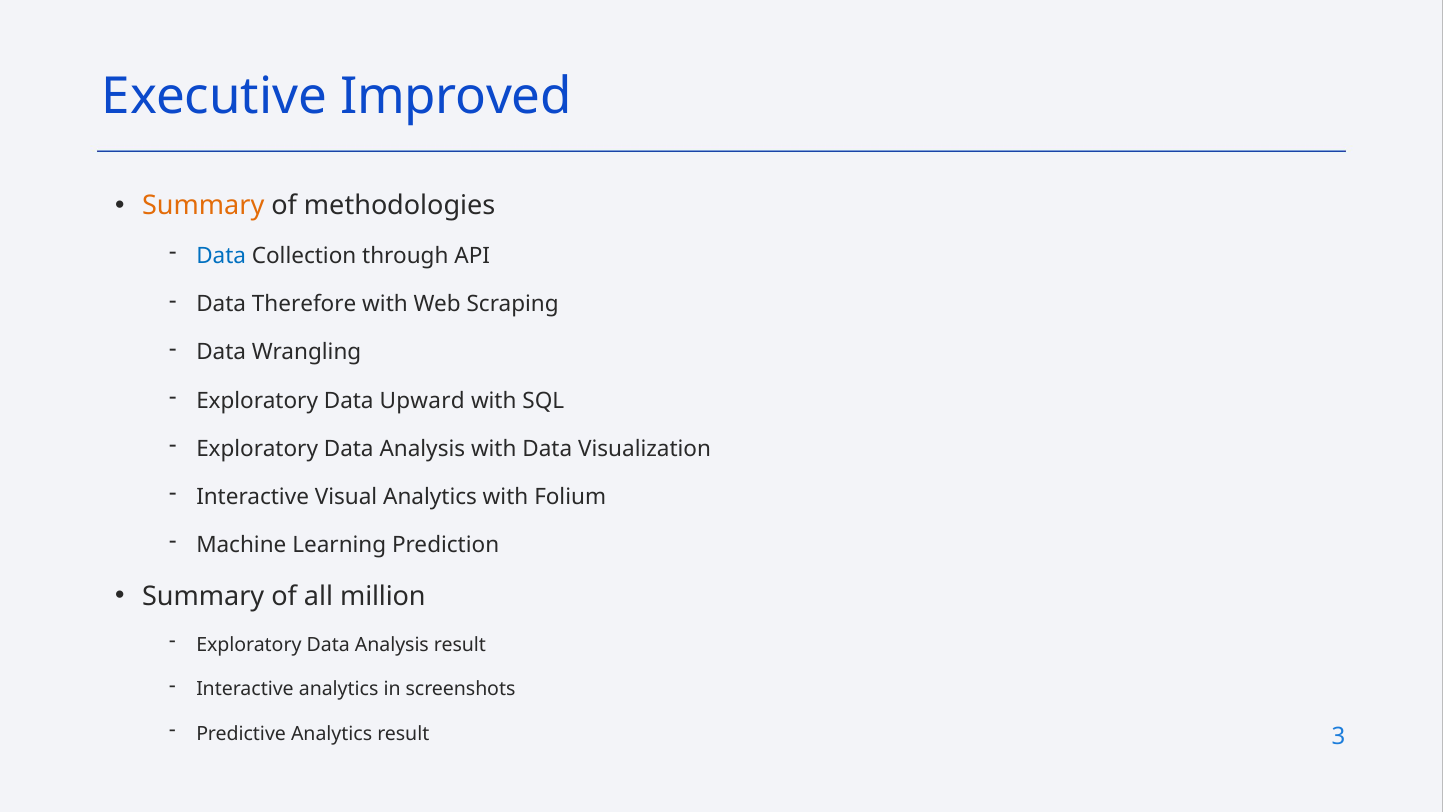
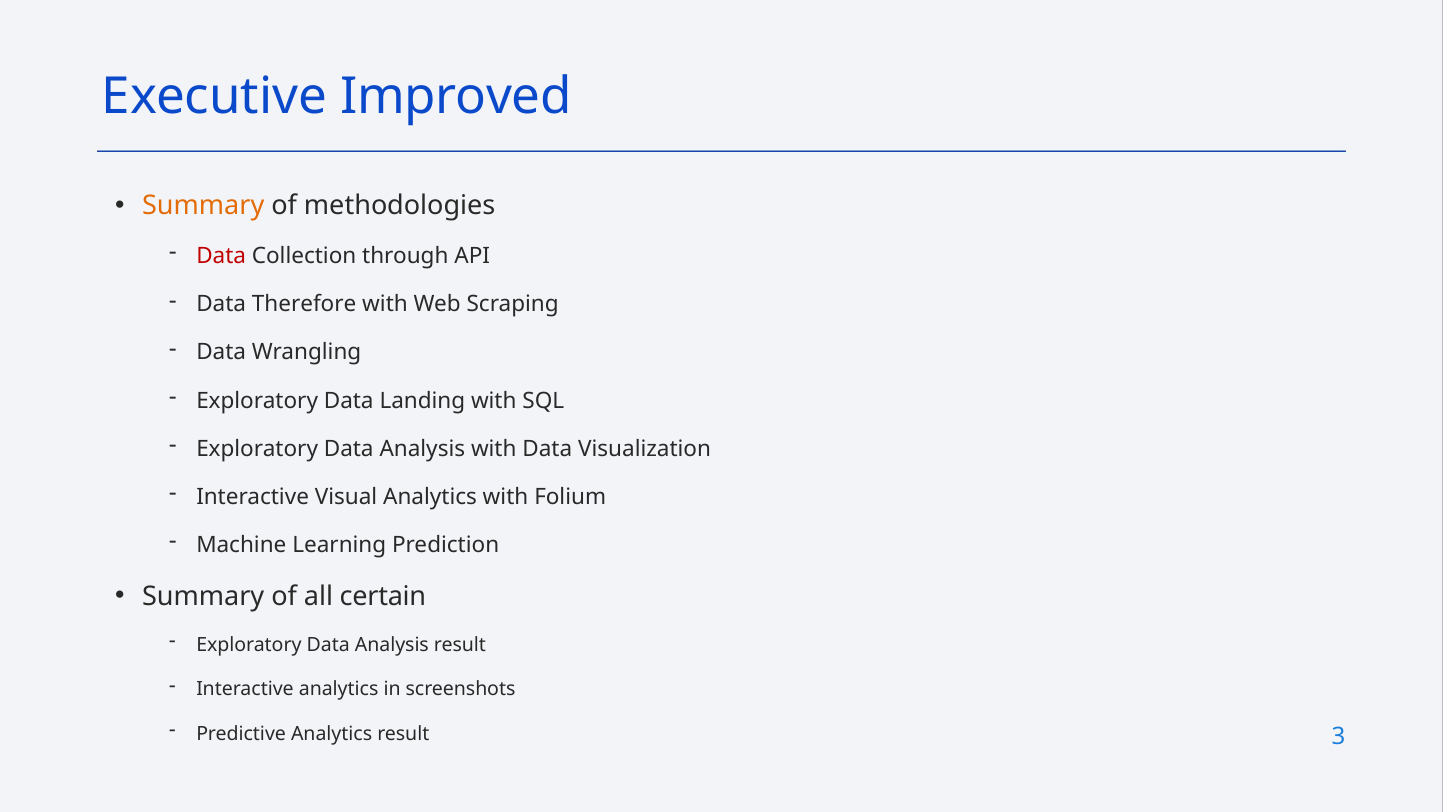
Data at (221, 256) colour: blue -> red
Upward: Upward -> Landing
million: million -> certain
